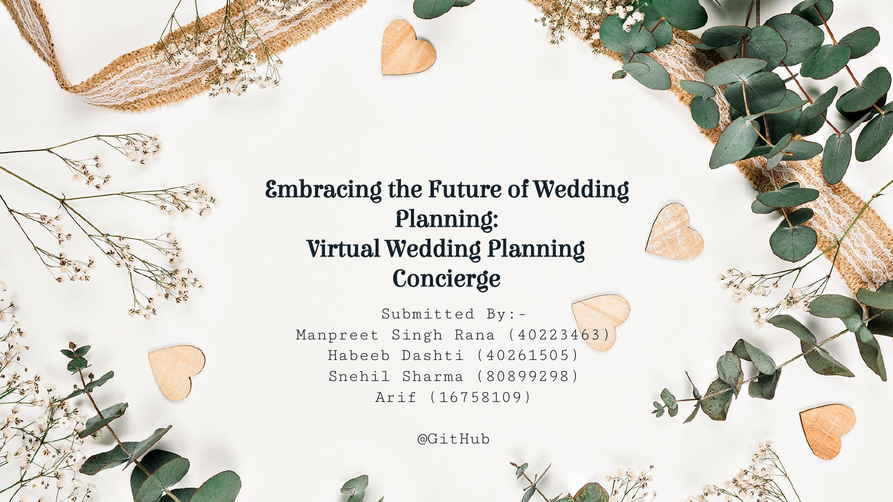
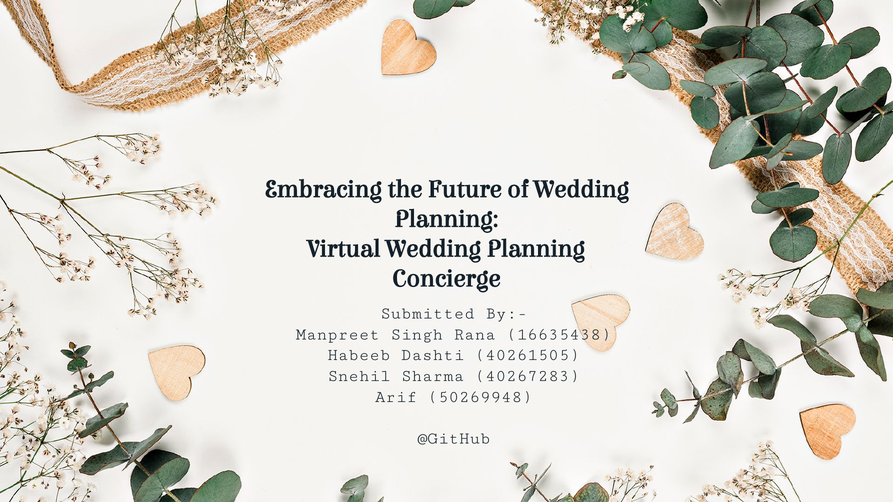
40223463: 40223463 -> 16635438
80899298: 80899298 -> 40267283
16758109: 16758109 -> 50269948
